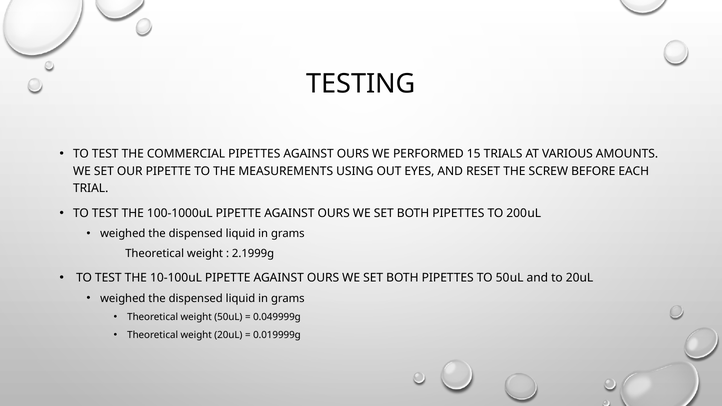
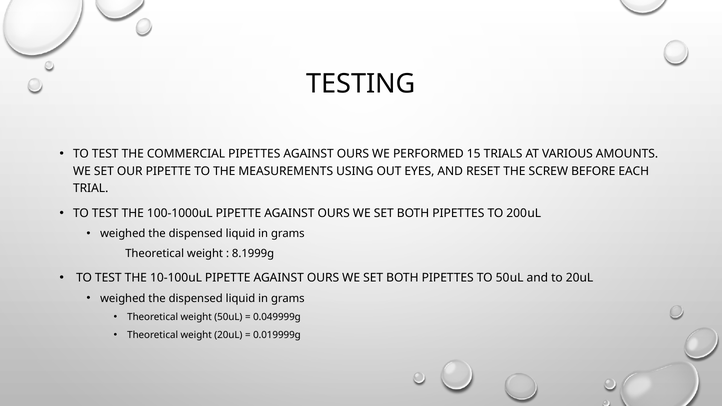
2.1999g: 2.1999g -> 8.1999g
